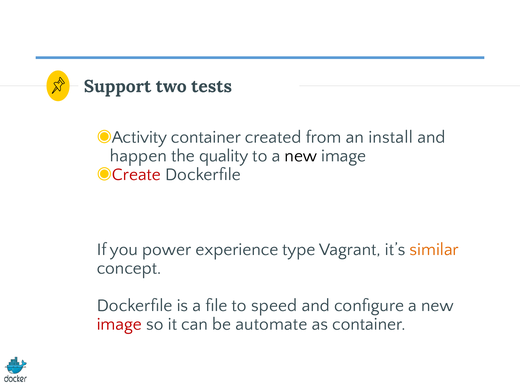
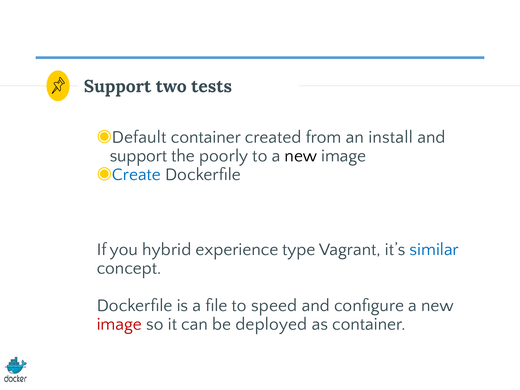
Activity: Activity -> Default
happen at (138, 156): happen -> support
quality: quality -> poorly
Create colour: red -> blue
power: power -> hybrid
similar colour: orange -> blue
automate: automate -> deployed
